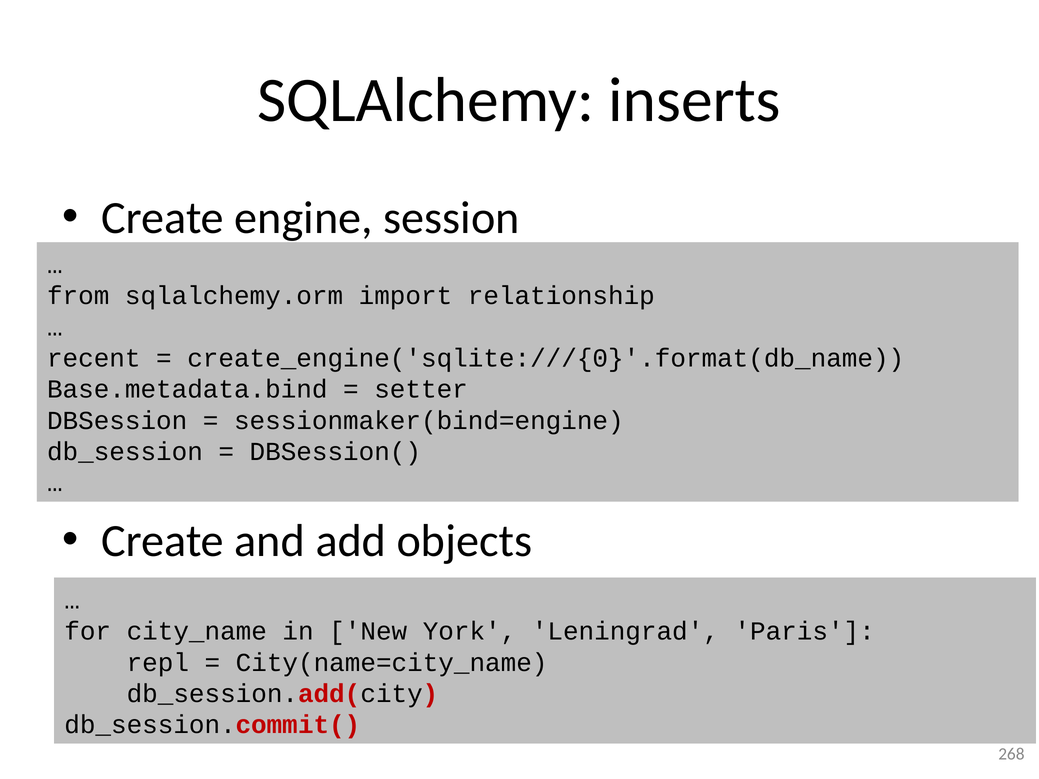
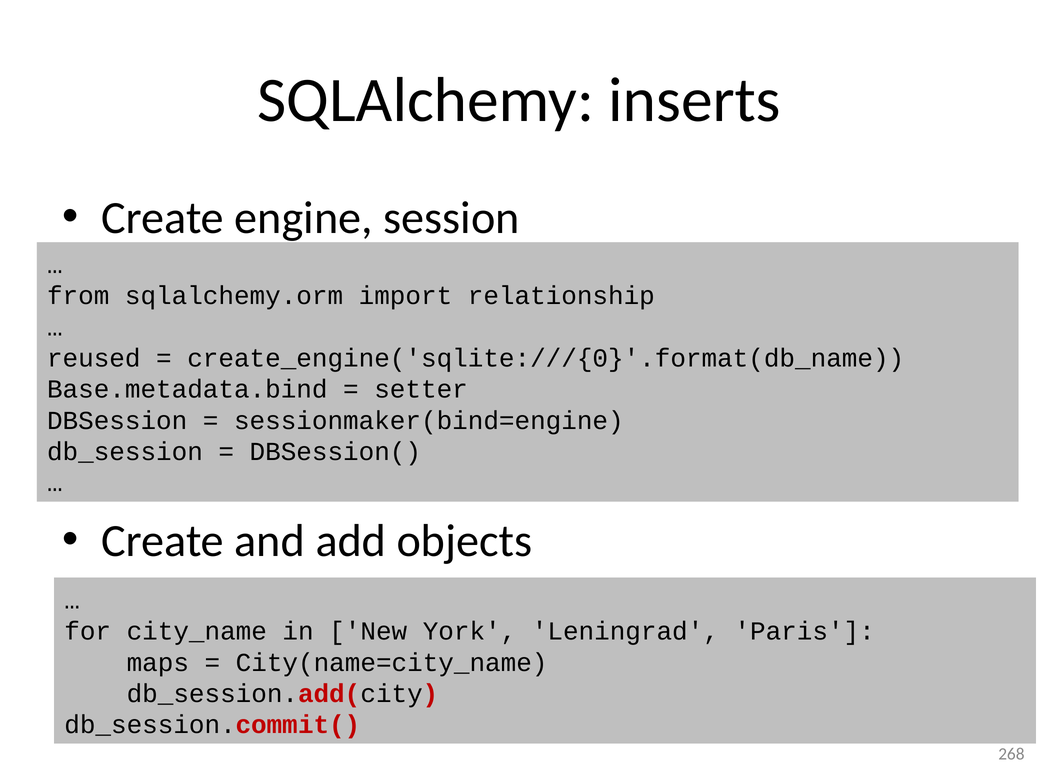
recent: recent -> reused
repl: repl -> maps
